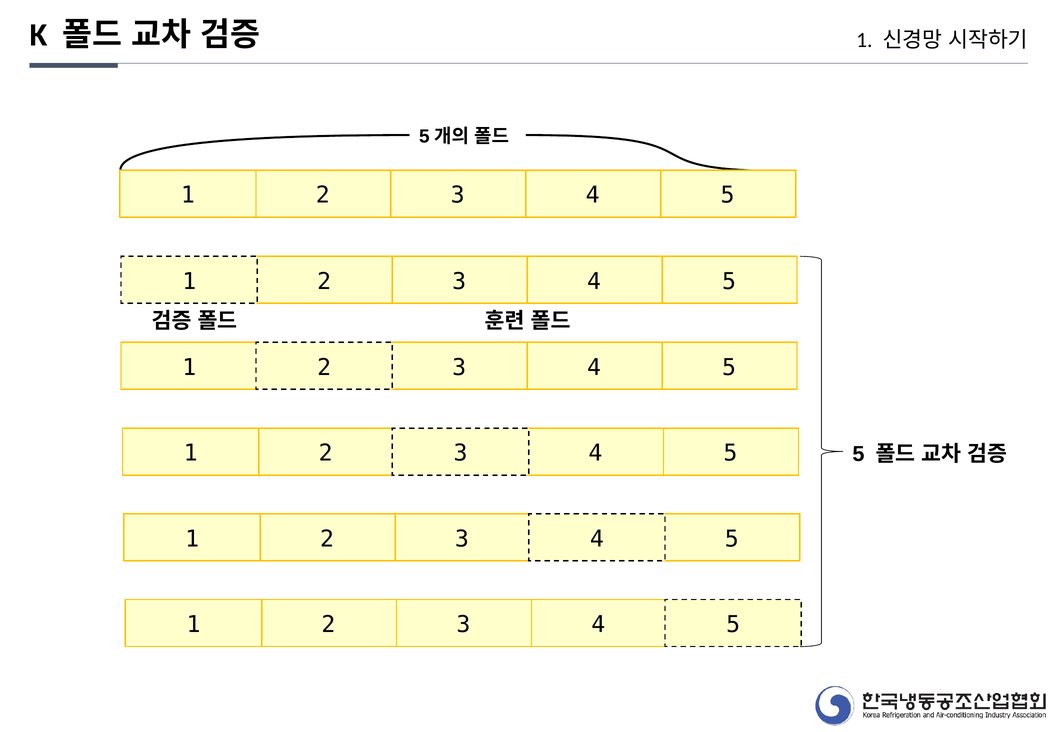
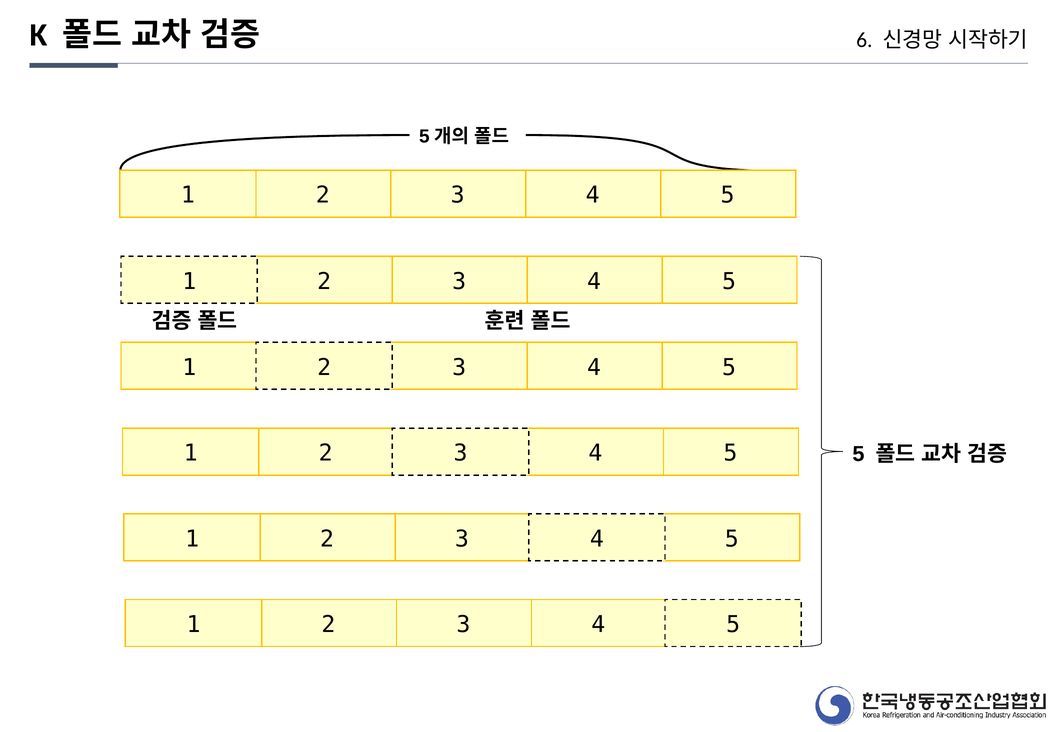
1 at (864, 40): 1 -> 6
